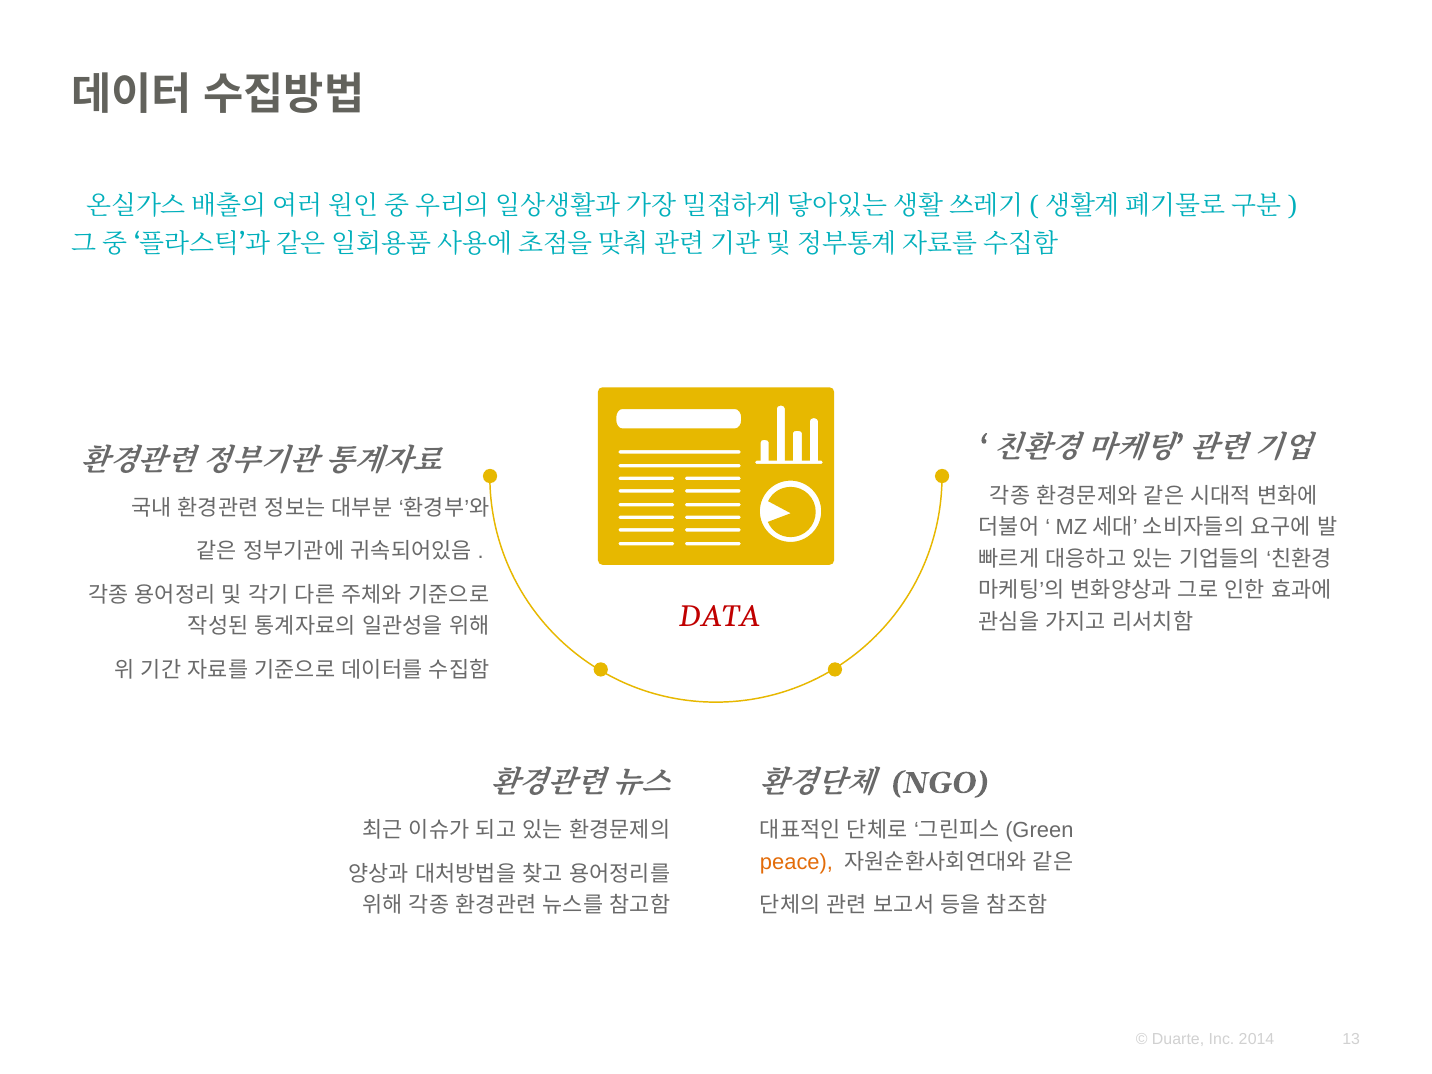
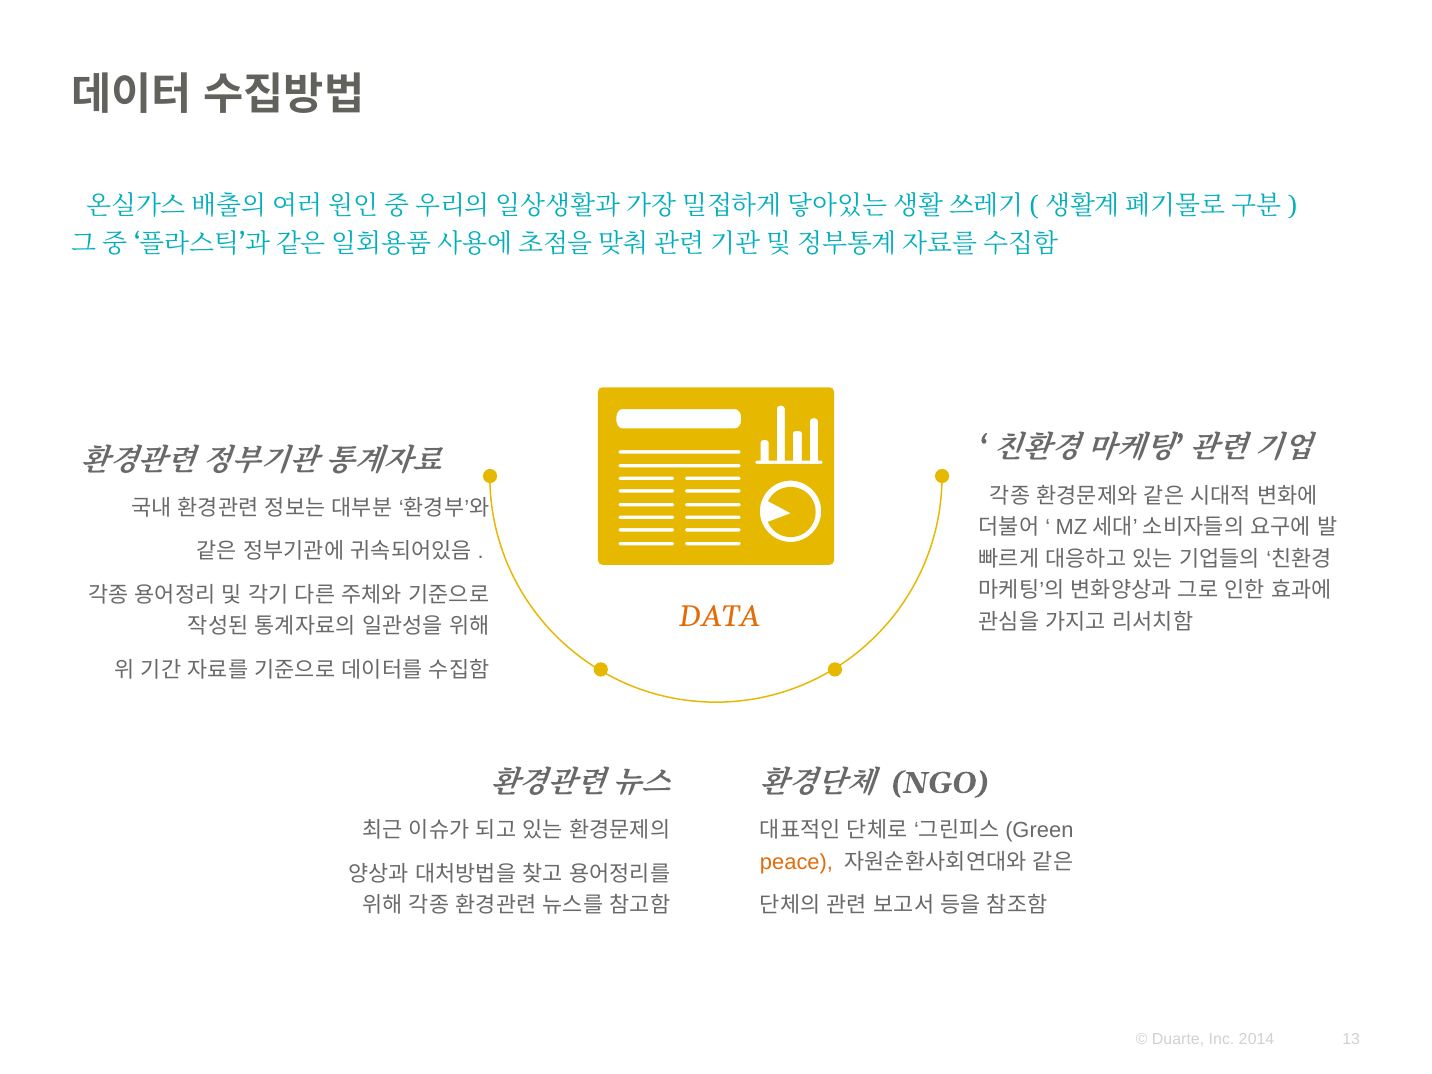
DATA colour: red -> orange
